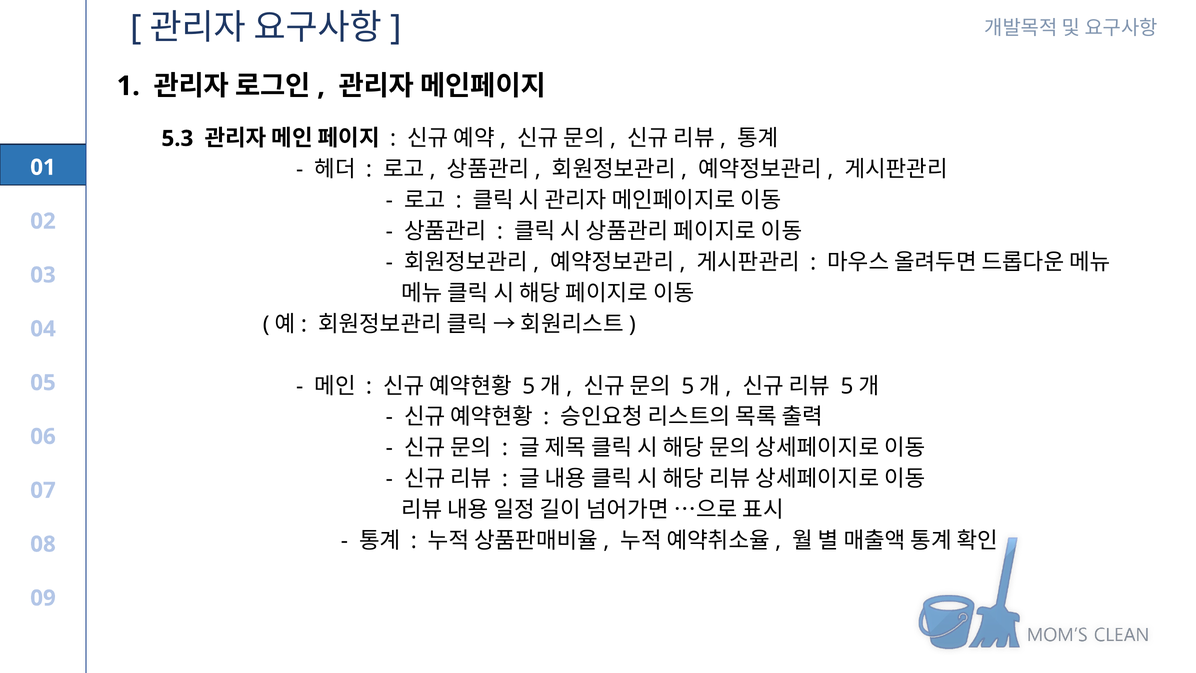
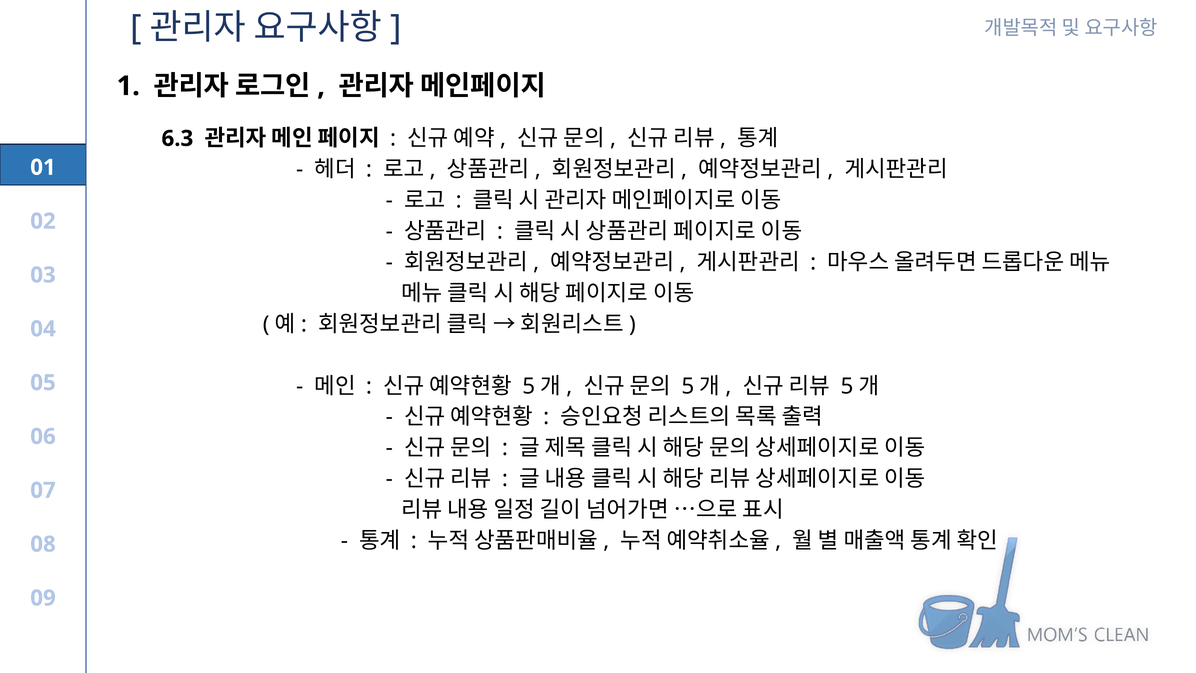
5.3: 5.3 -> 6.3
